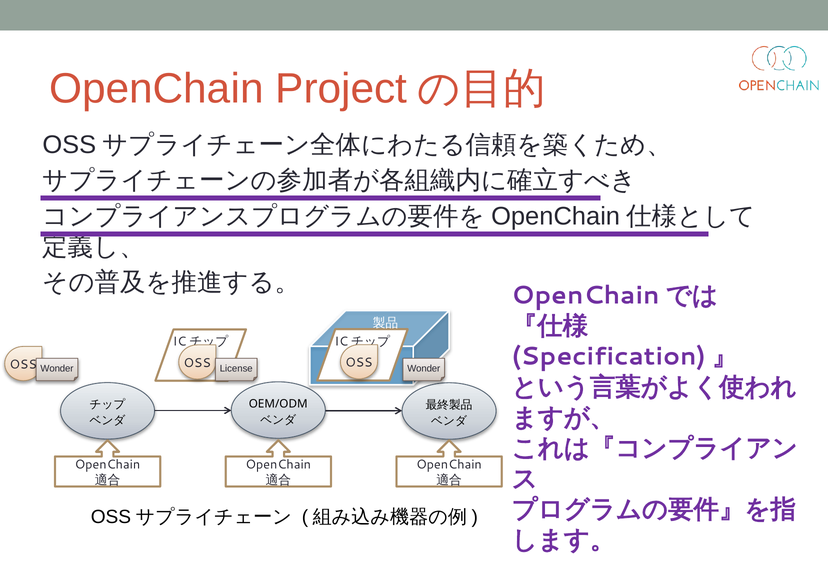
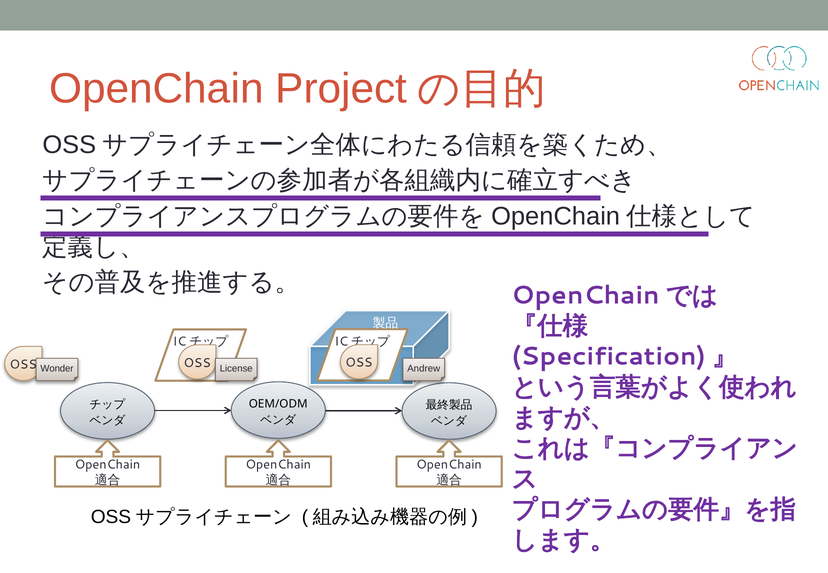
License Wonder: Wonder -> Andrew
